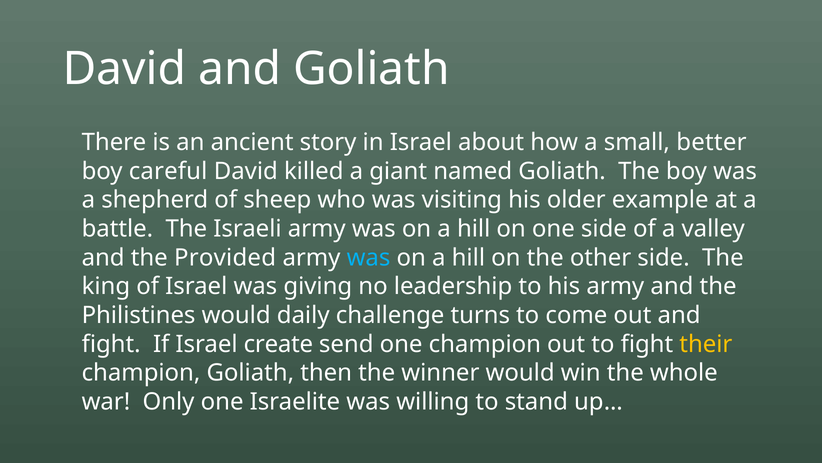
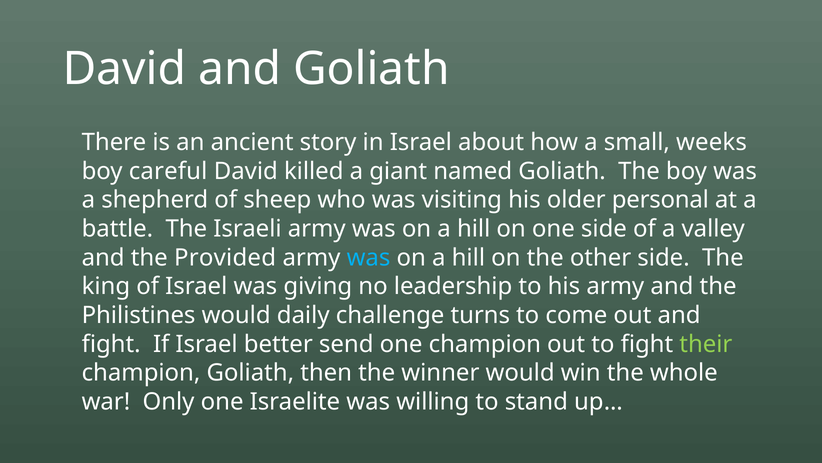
better: better -> weeks
example: example -> personal
create: create -> better
their colour: yellow -> light green
